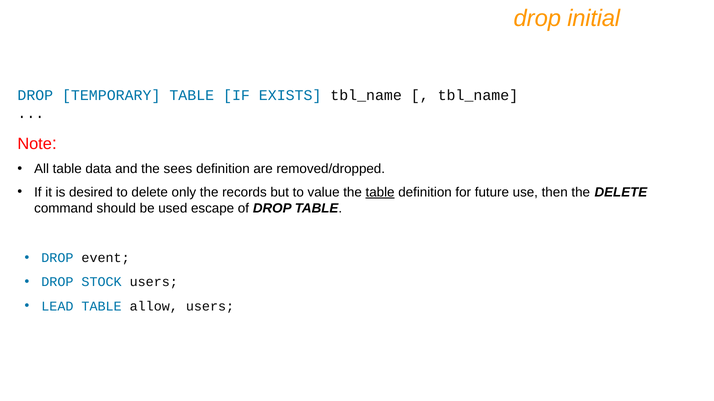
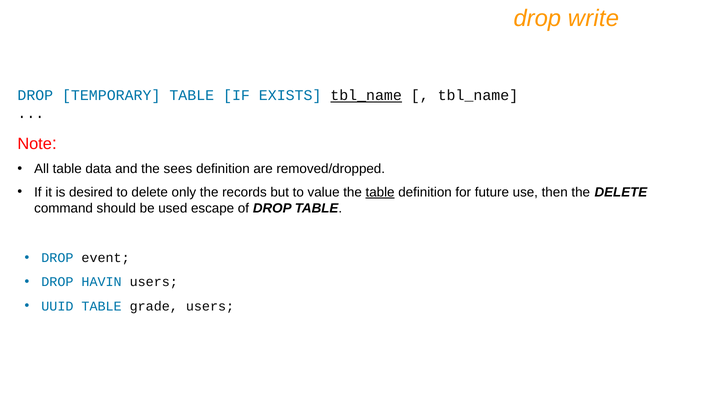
initial: initial -> write
tbl_name at (366, 96) underline: none -> present
STOCK: STOCK -> HAVIN
LEAD: LEAD -> UUID
allow: allow -> grade
